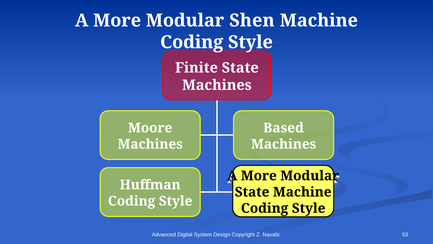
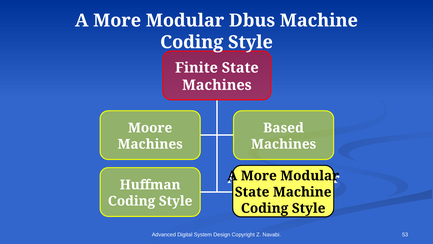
Shen: Shen -> Dbus
